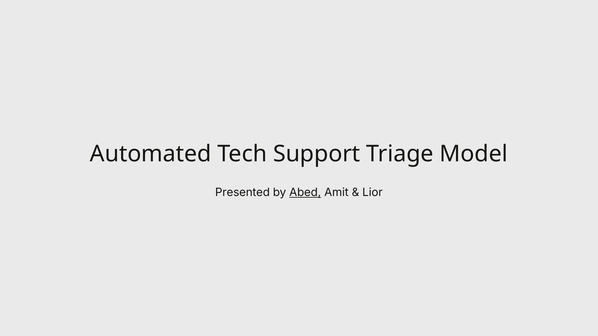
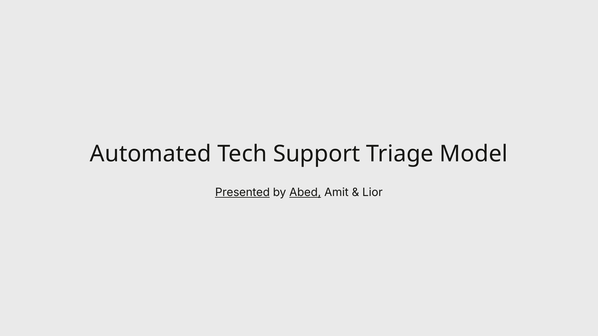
Presented underline: none -> present
